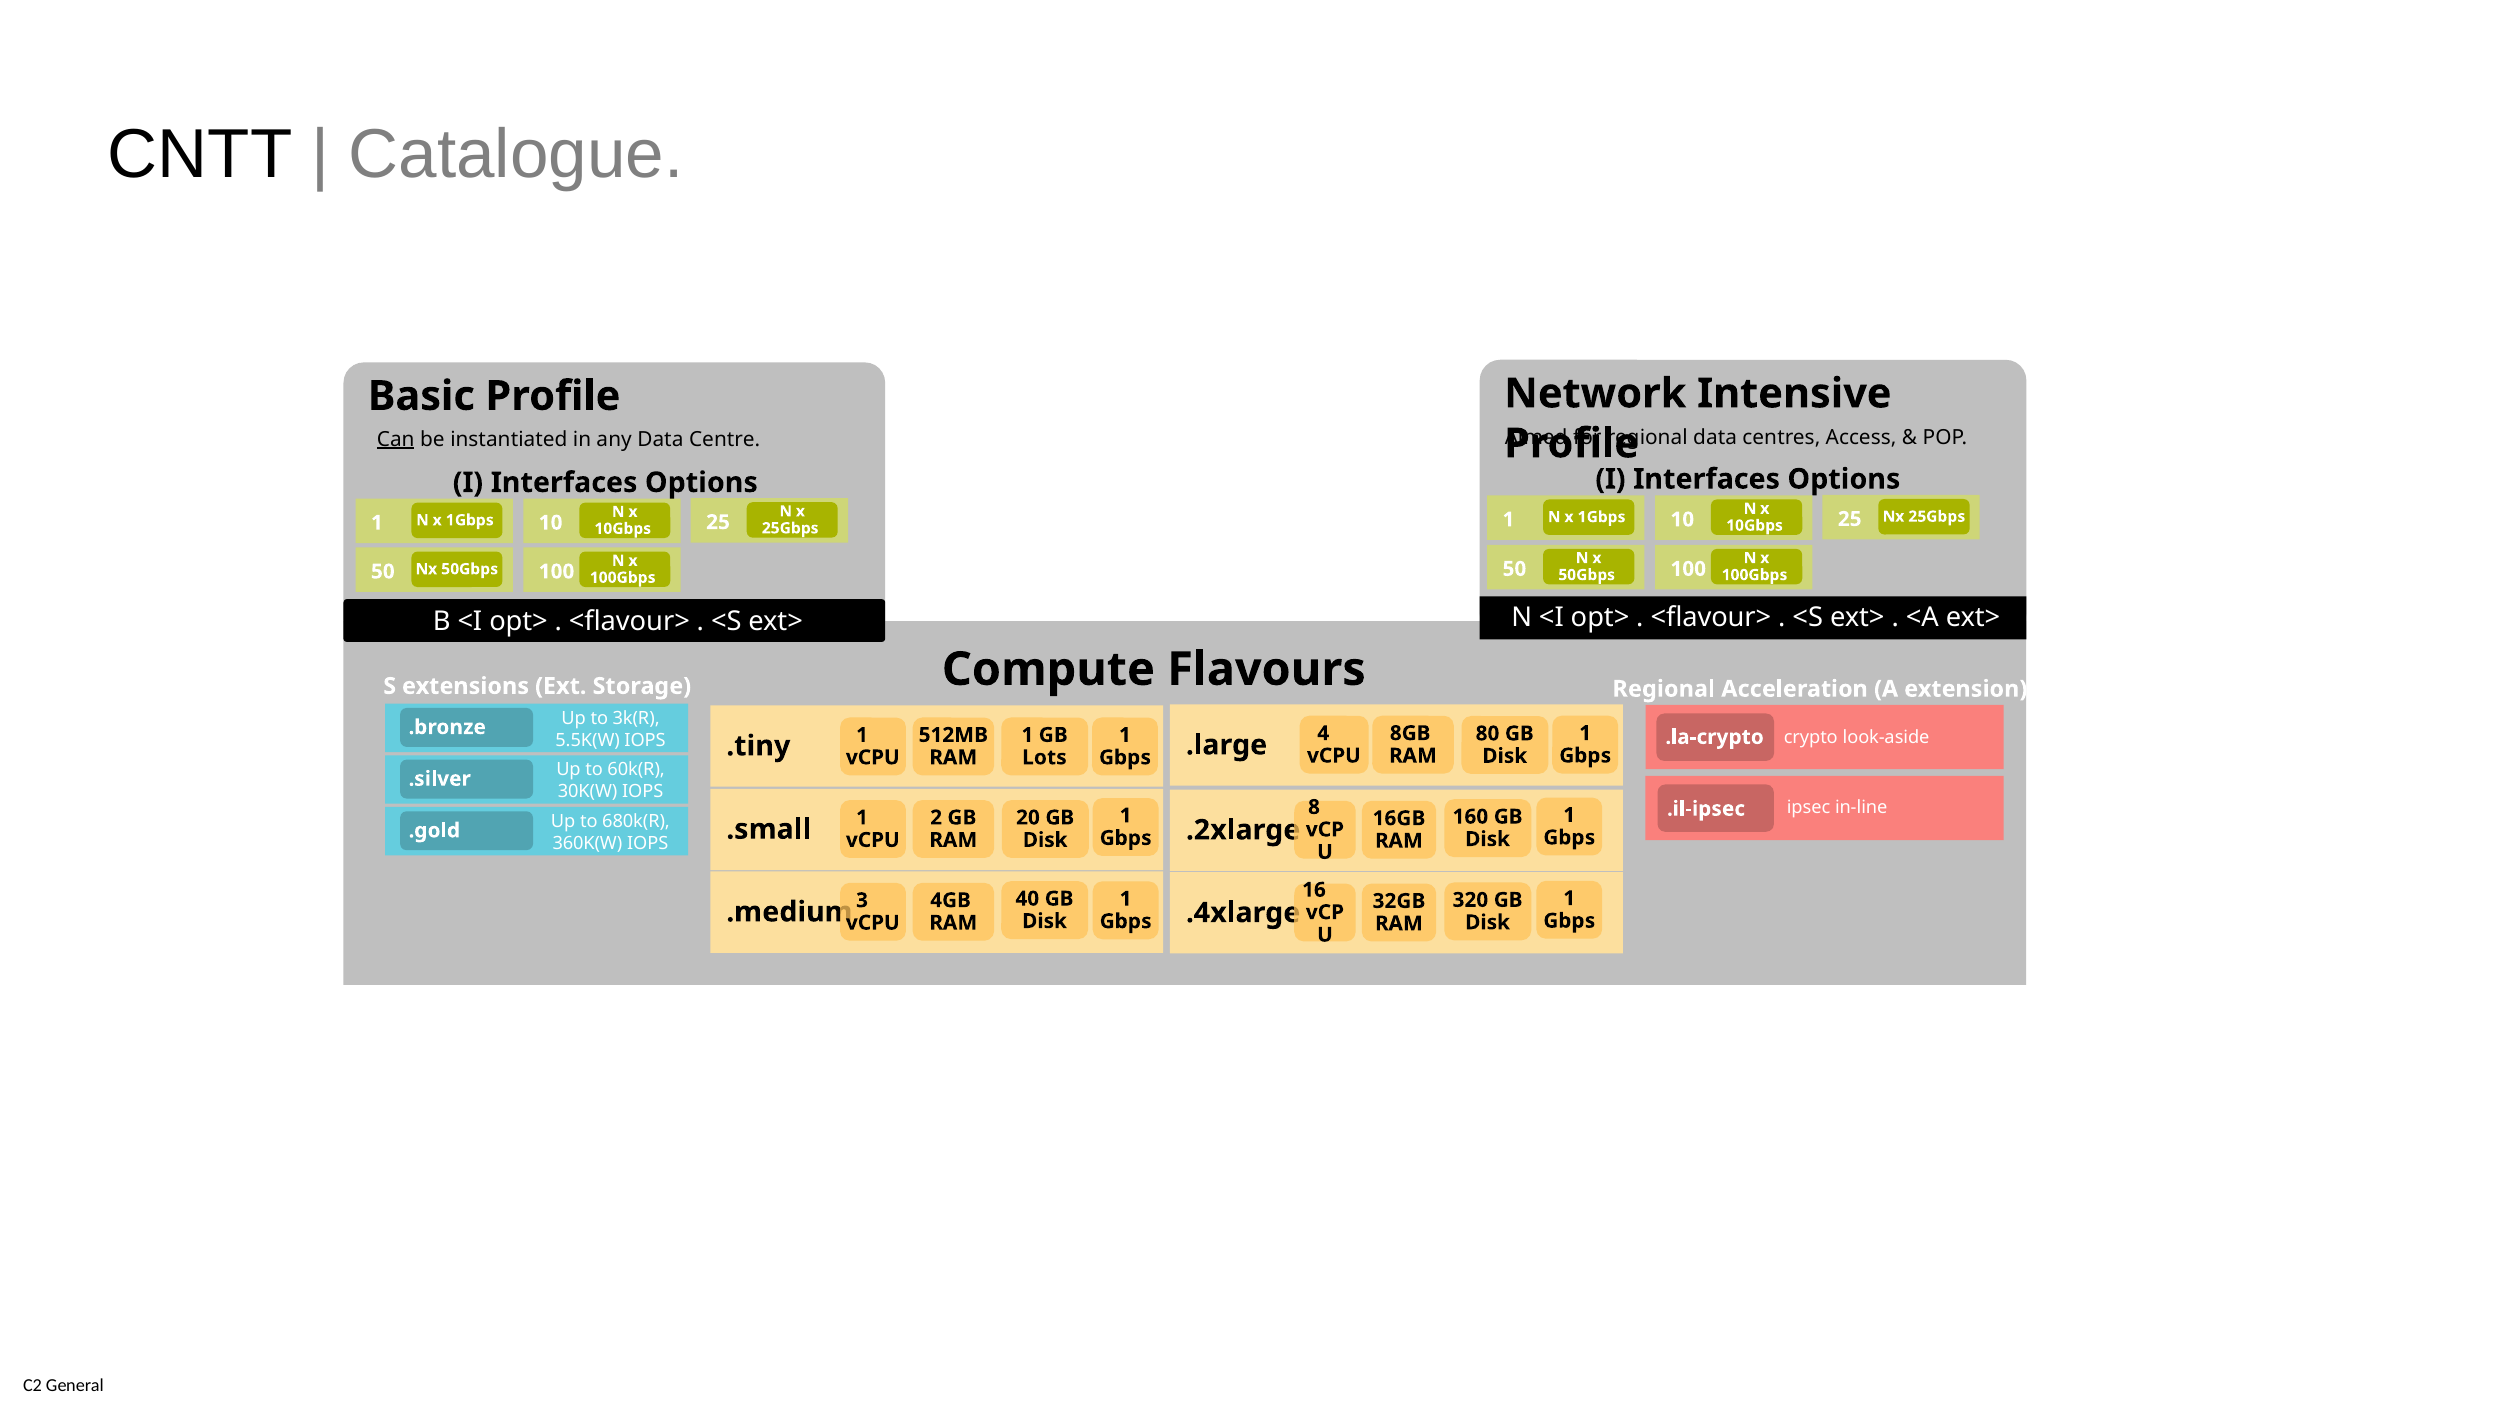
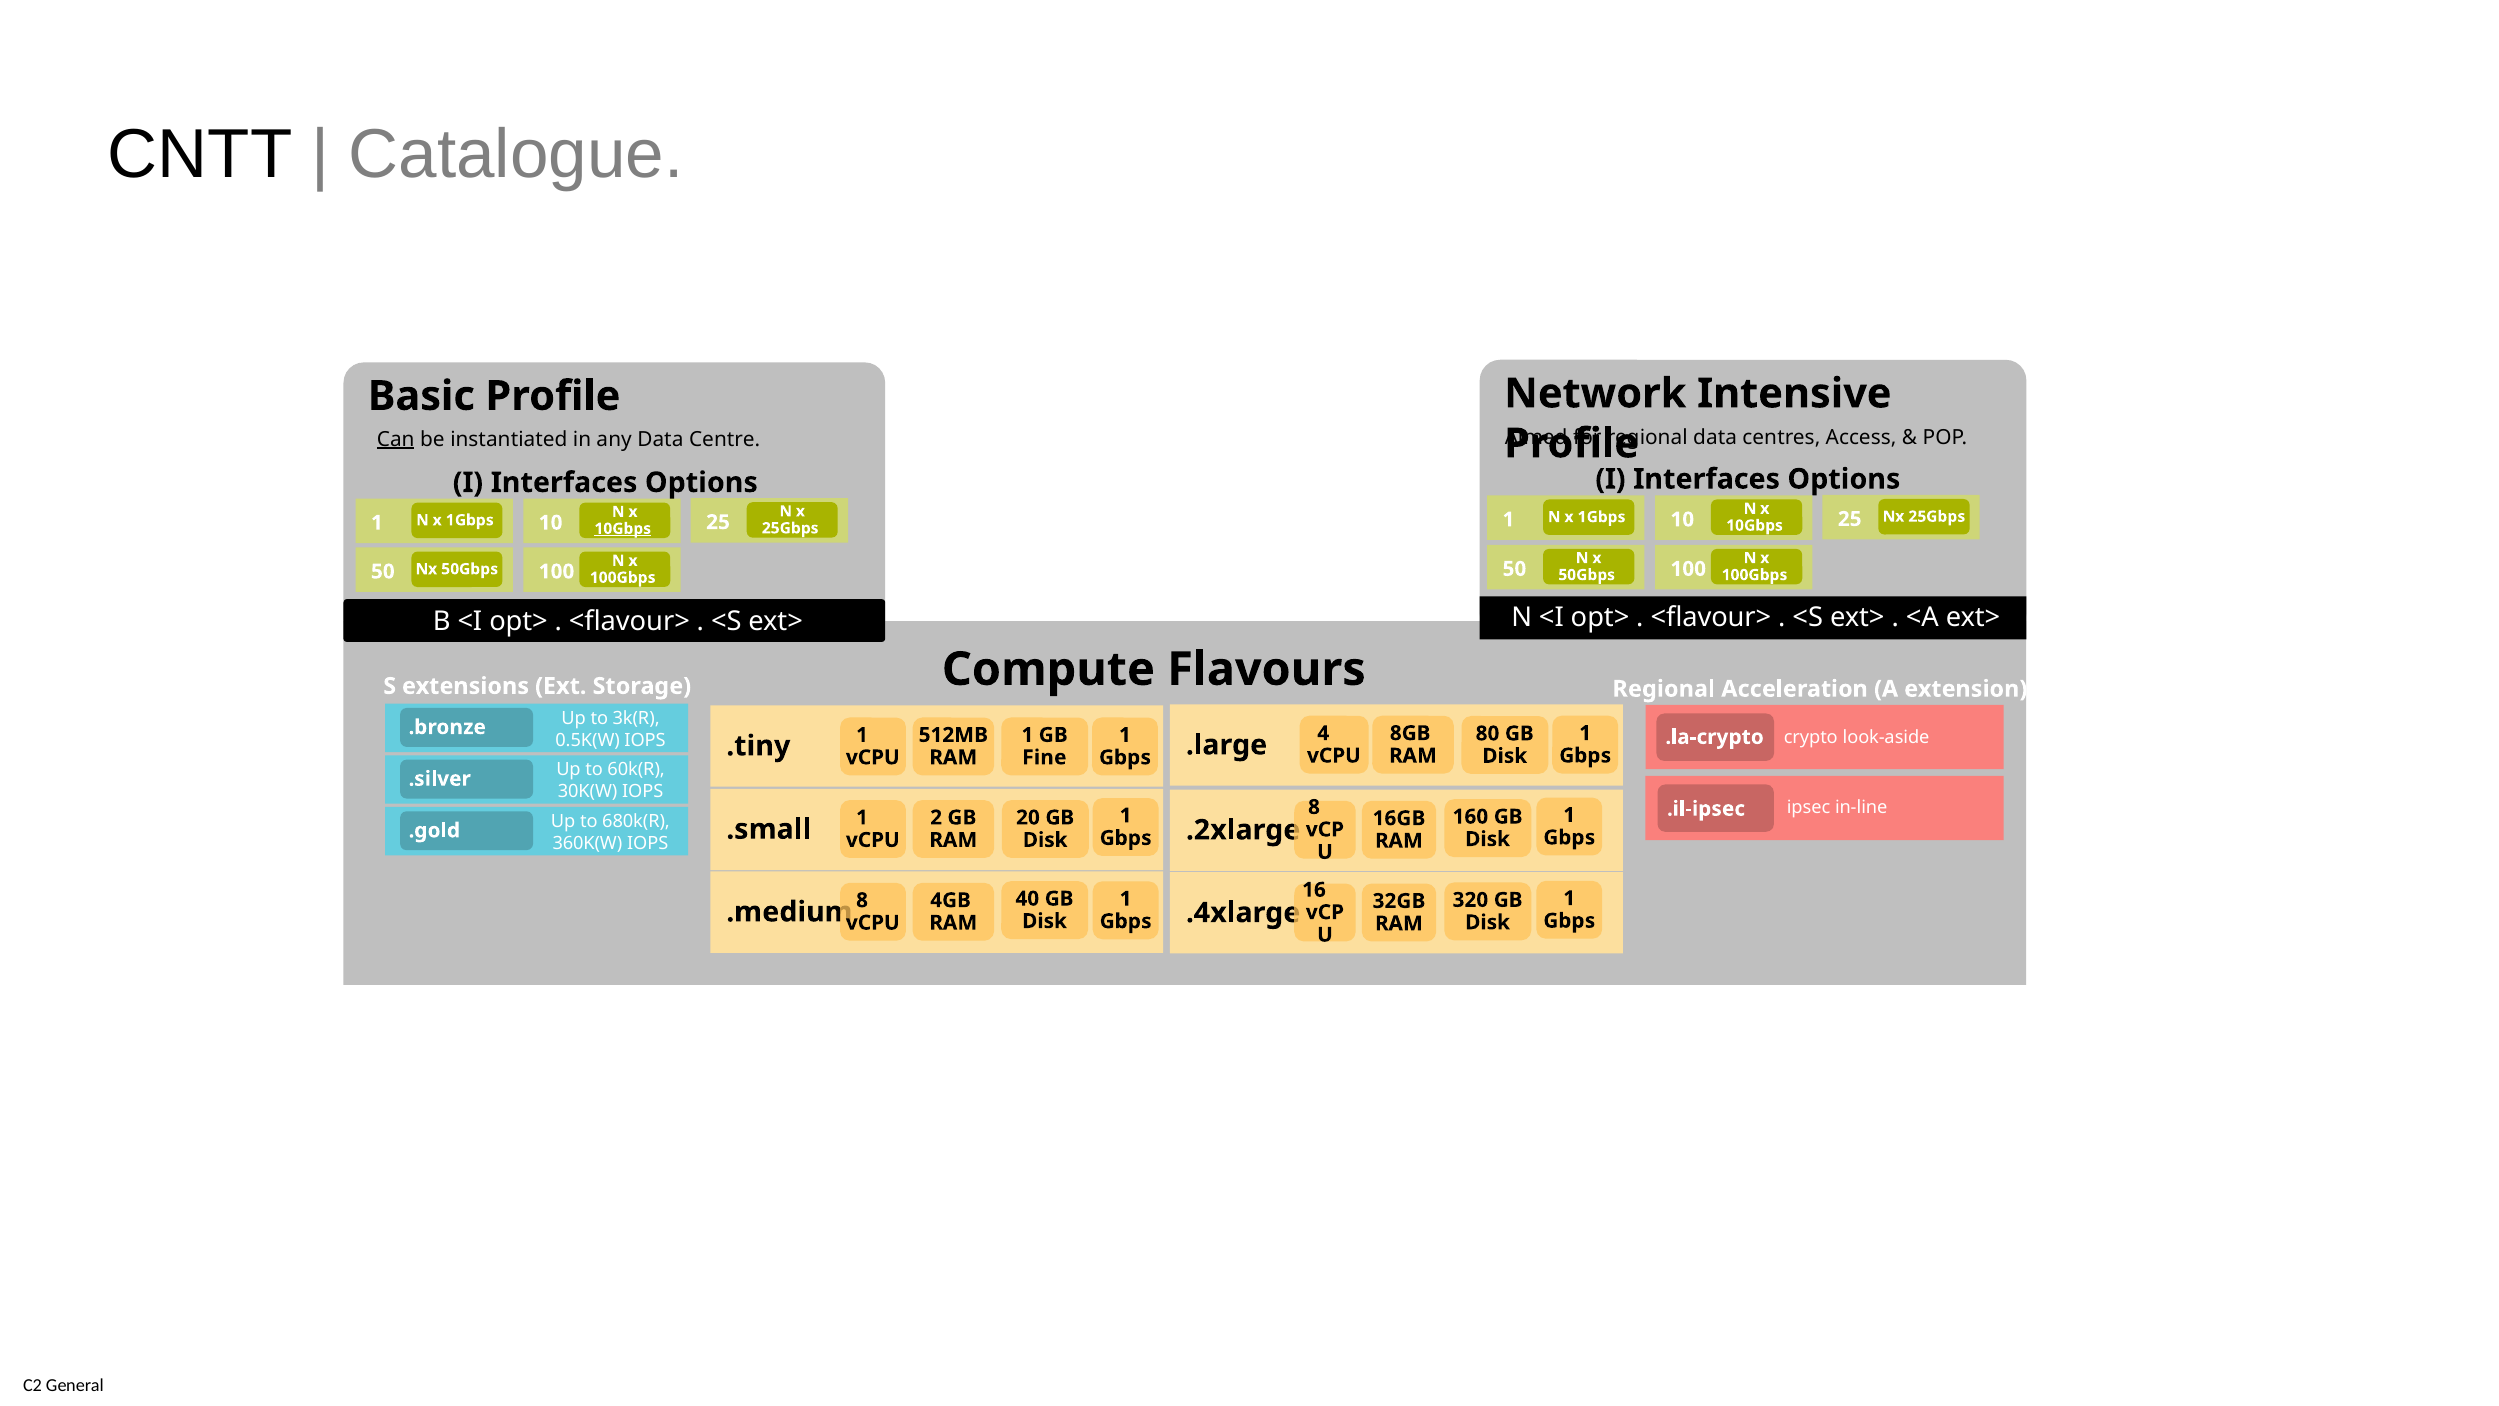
10Gbps at (623, 529) underline: none -> present
5.5K(W: 5.5K(W -> 0.5K(W
Lots: Lots -> Fine
.medium 3: 3 -> 8
